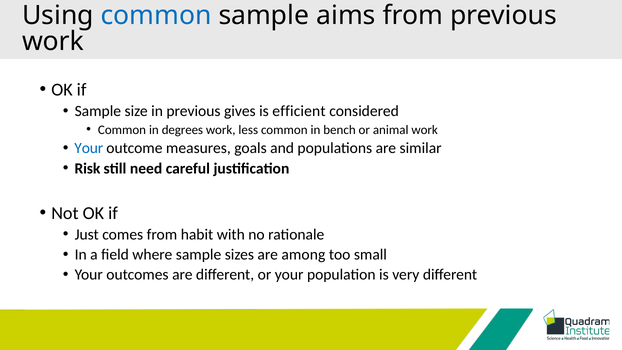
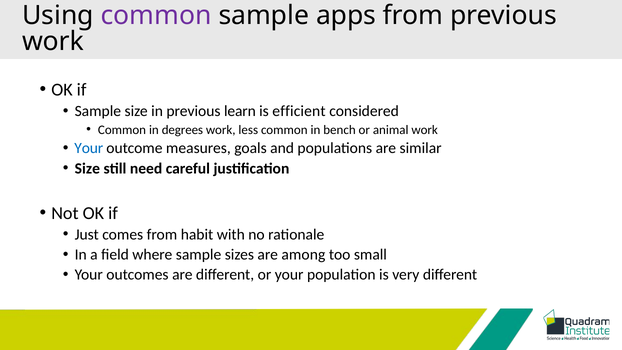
common at (156, 16) colour: blue -> purple
aims: aims -> apps
gives: gives -> learn
Risk at (87, 168): Risk -> Size
